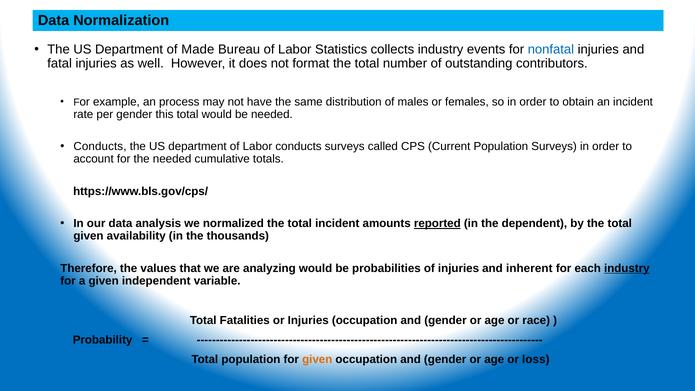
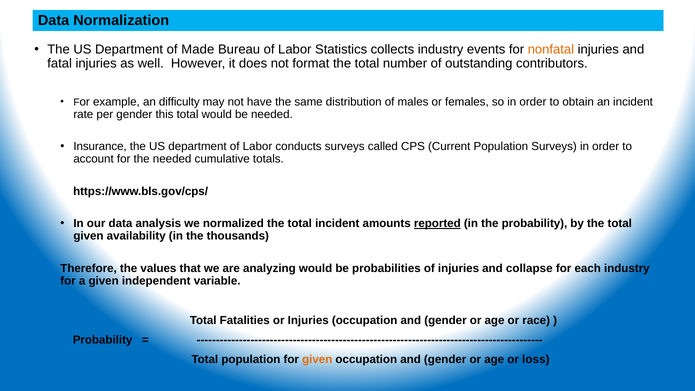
nonfatal colour: blue -> orange
process: process -> difficulty
Conducts at (100, 147): Conducts -> Insurance
the dependent: dependent -> probability
inherent: inherent -> collapse
industry at (627, 268) underline: present -> none
